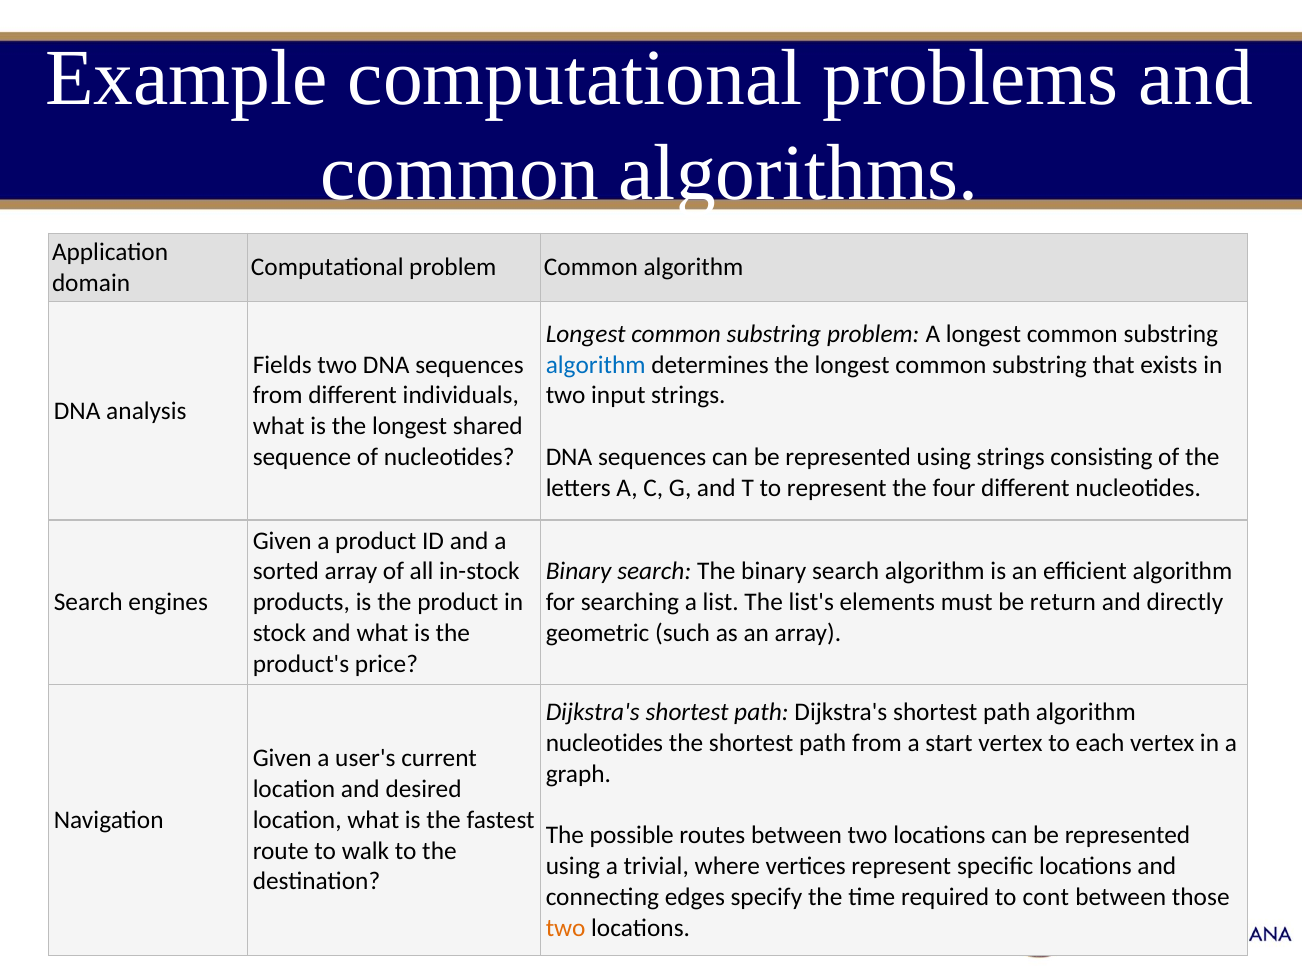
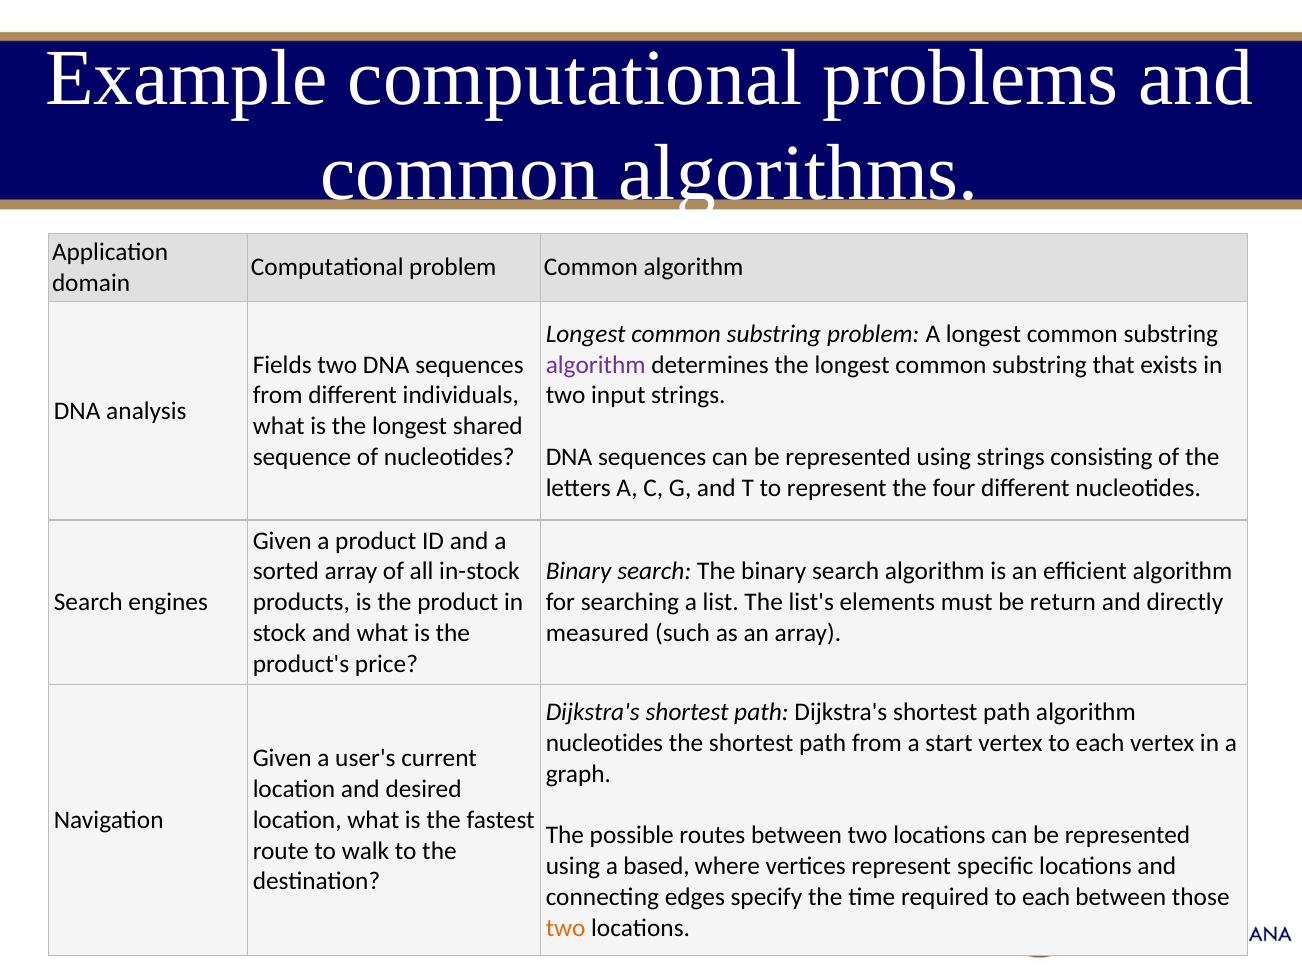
algorithm at (596, 365) colour: blue -> purple
geometric: geometric -> measured
trivial: trivial -> based
required to cont: cont -> each
